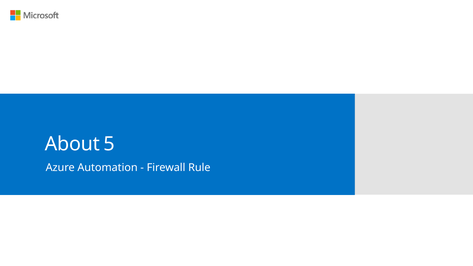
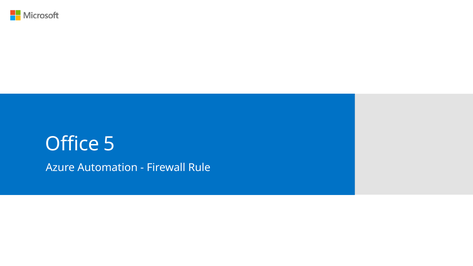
About: About -> Office
